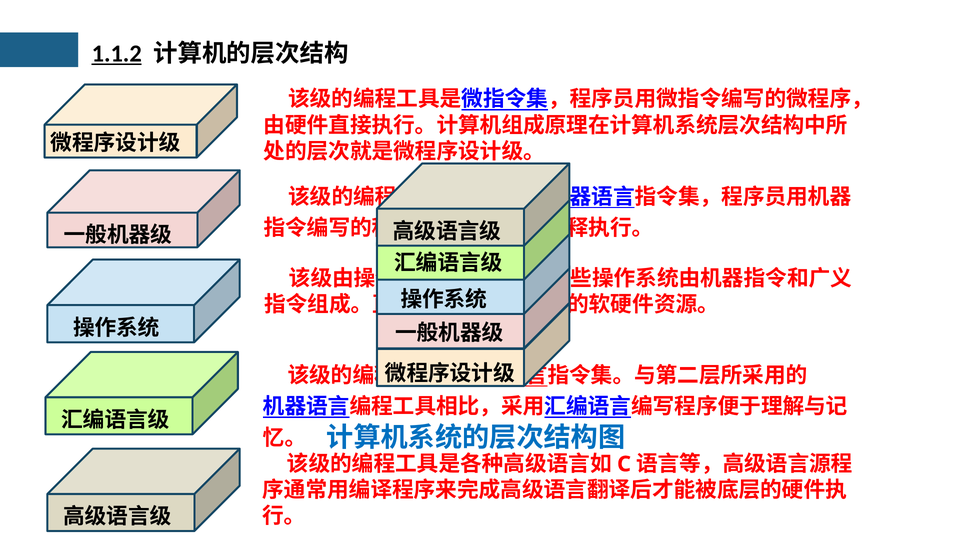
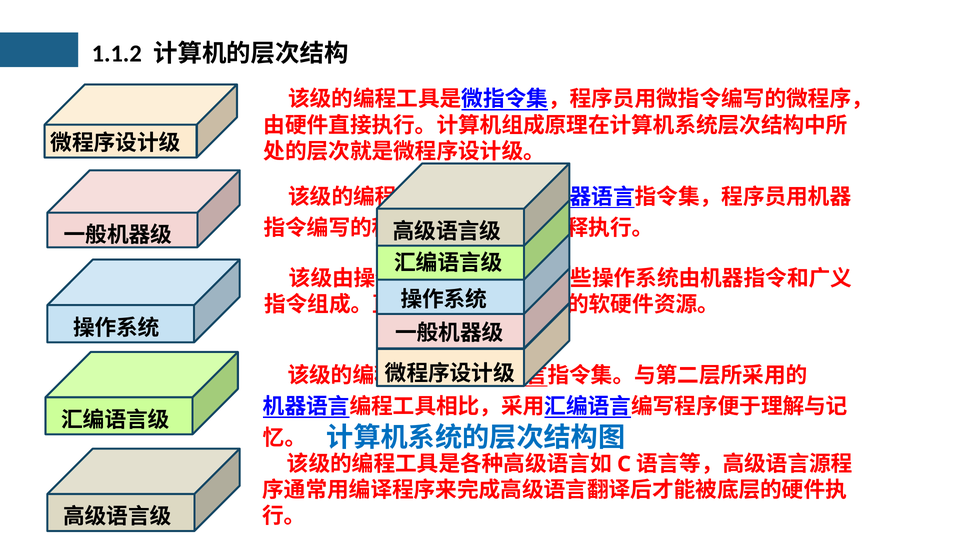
1.1.2 underline: present -> none
